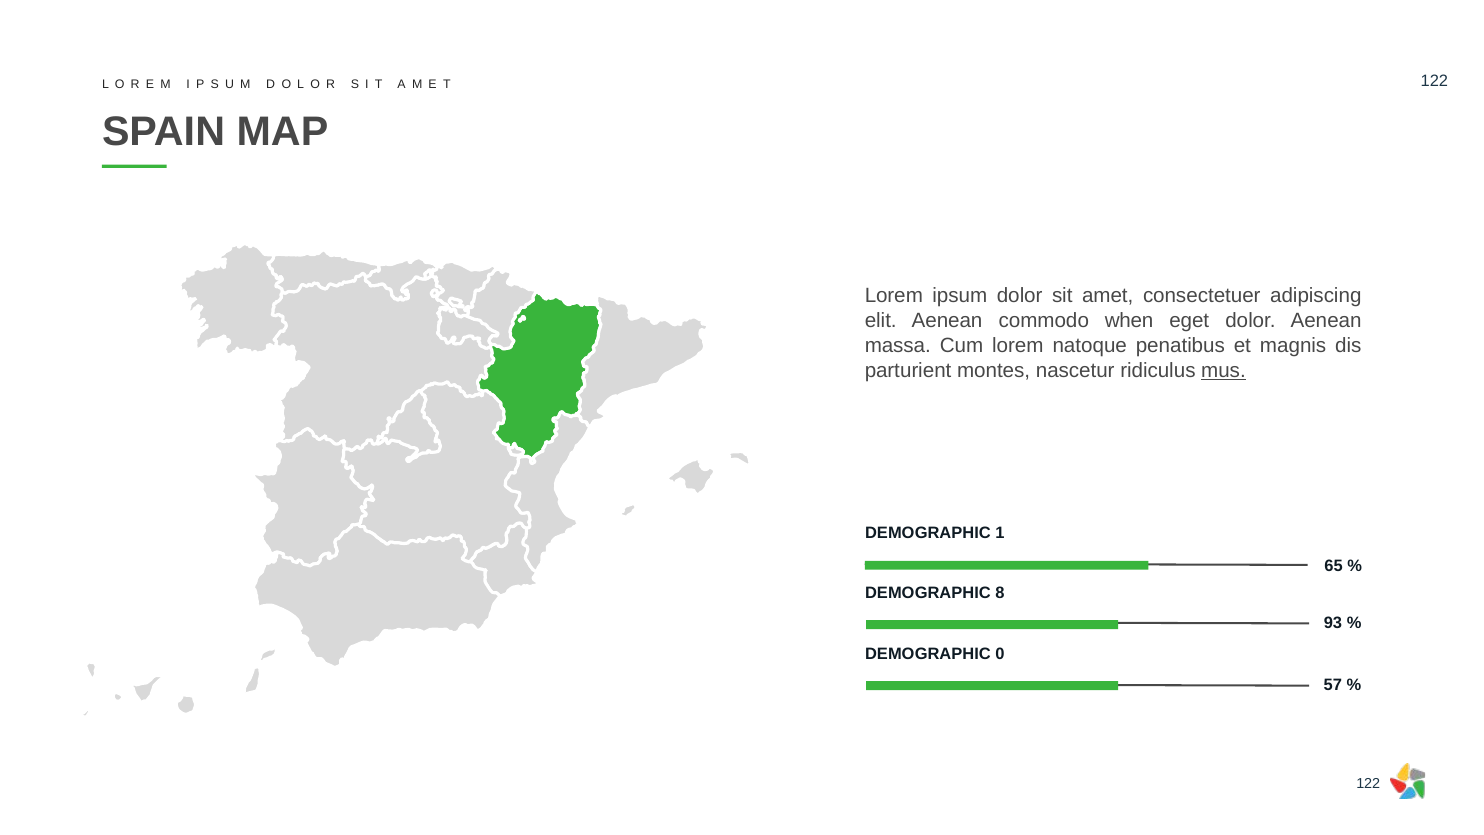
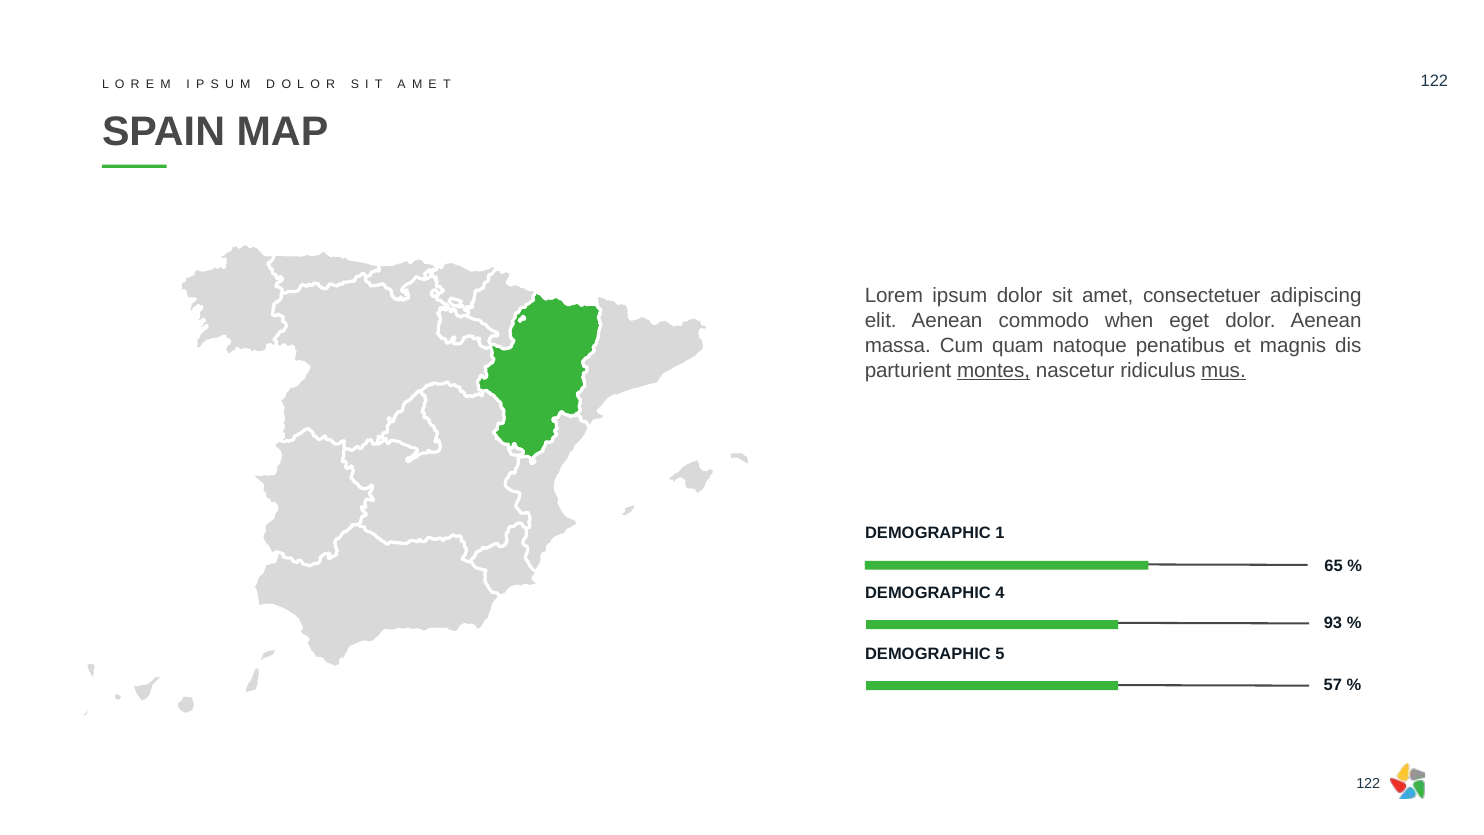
Cum lorem: lorem -> quam
montes underline: none -> present
8: 8 -> 4
0: 0 -> 5
